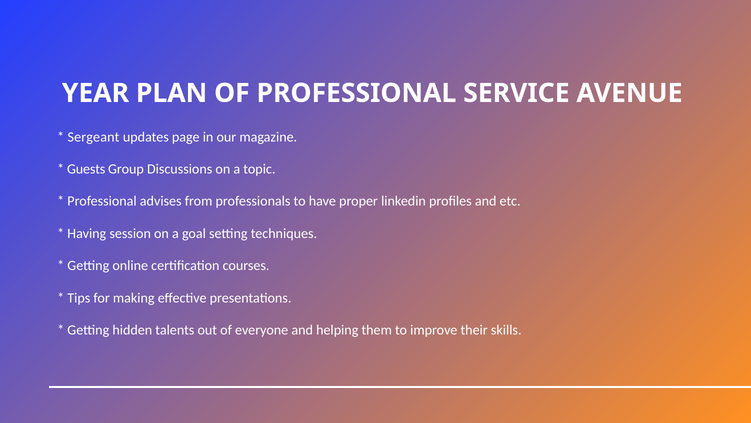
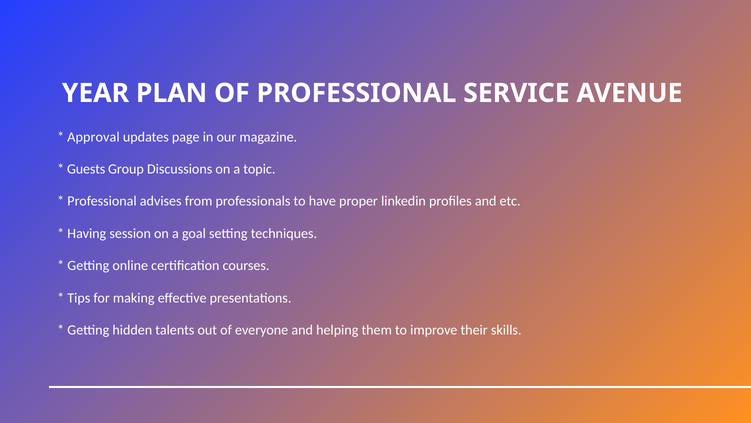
Sergeant: Sergeant -> Approval
